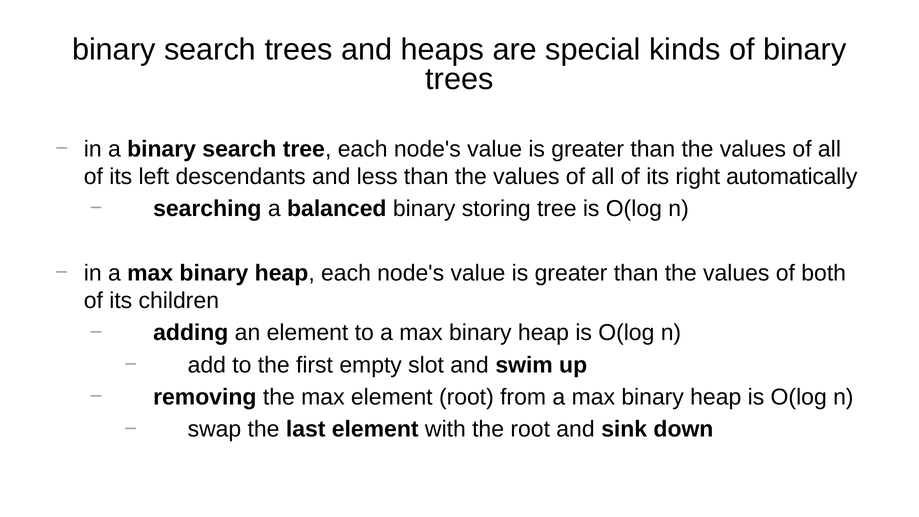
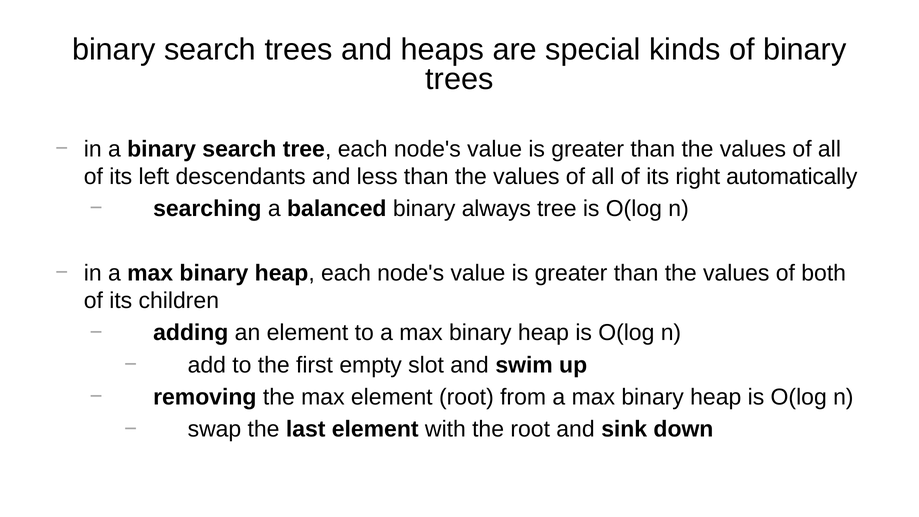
storing: storing -> always
